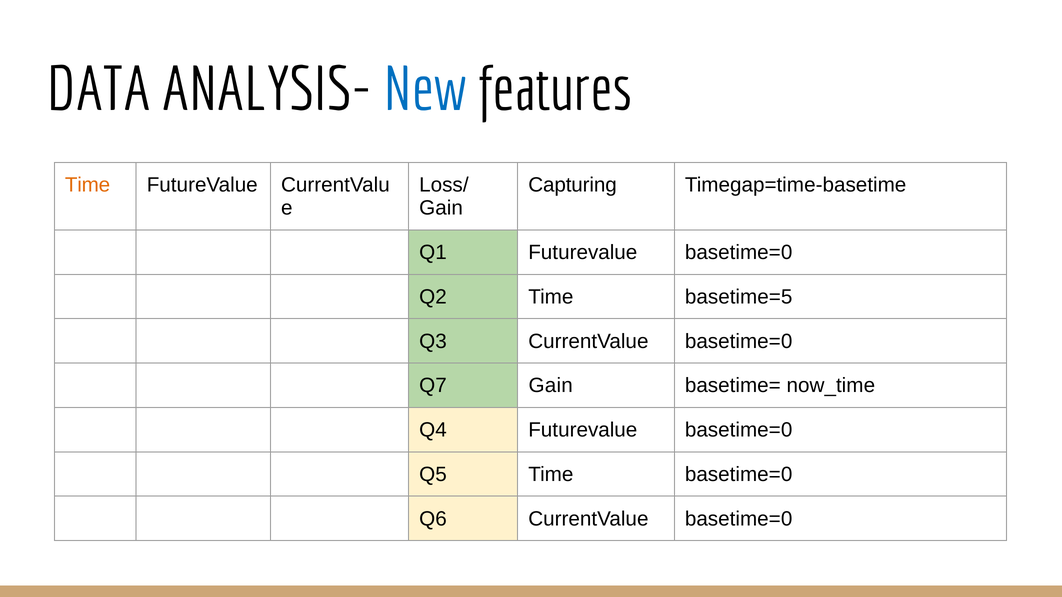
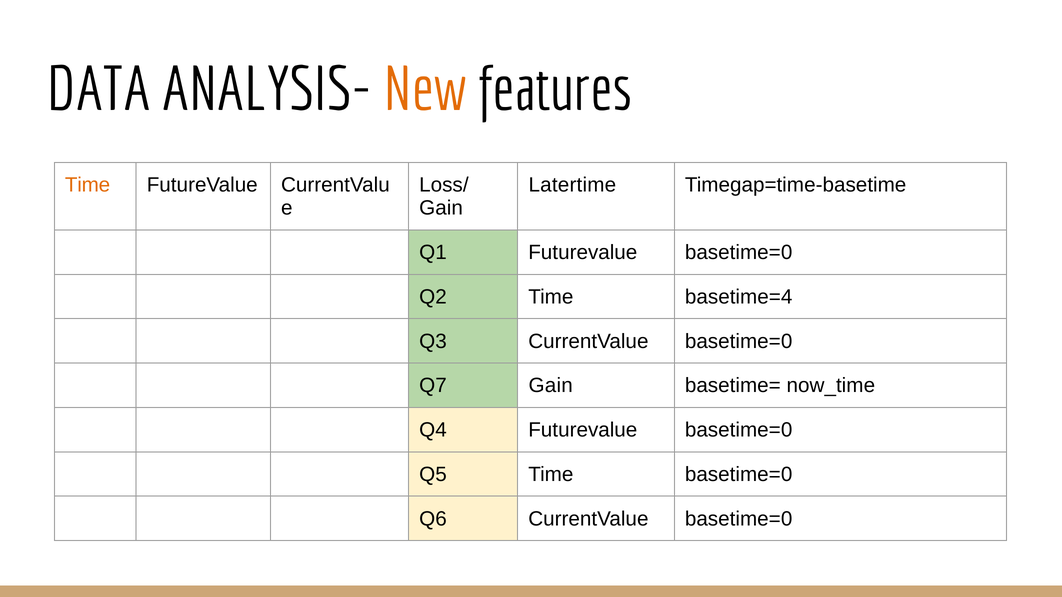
New colour: blue -> orange
Capturing: Capturing -> Latertime
basetime=5: basetime=5 -> basetime=4
